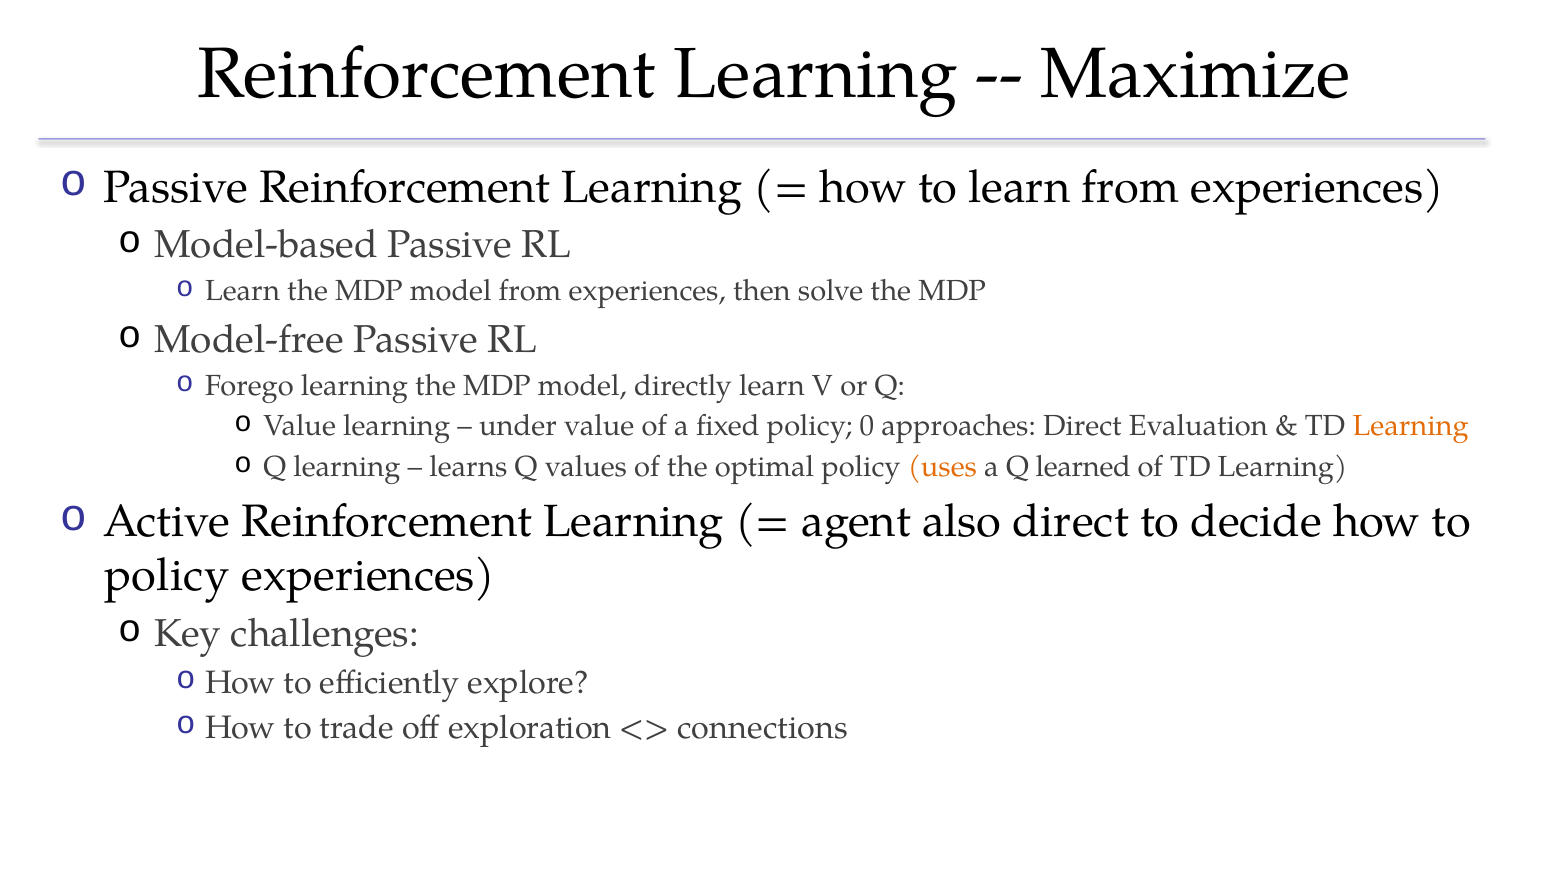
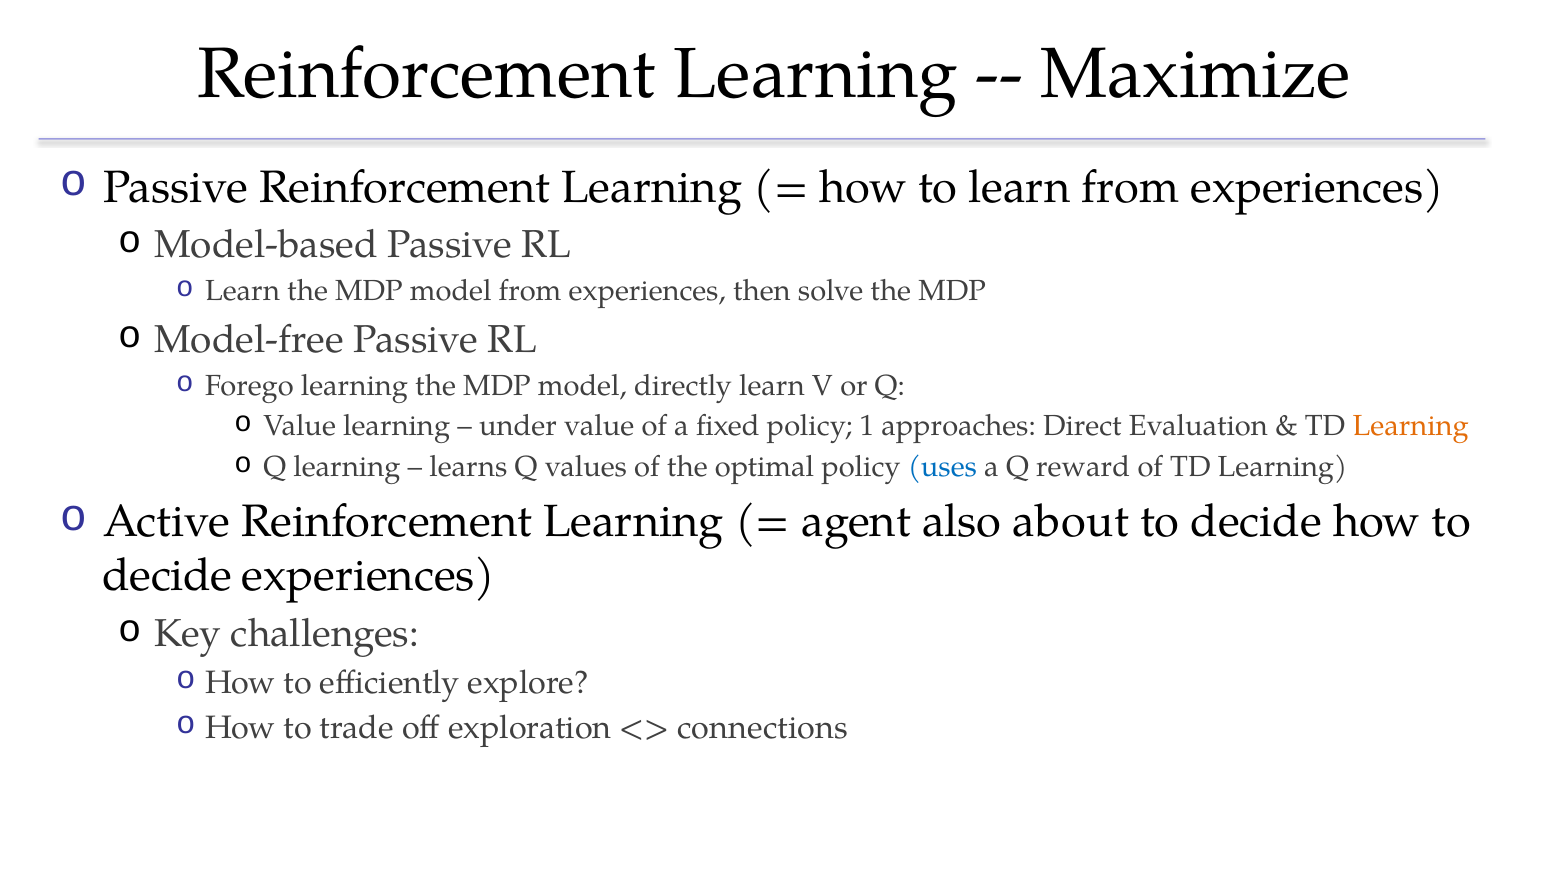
0: 0 -> 1
uses colour: orange -> blue
learned: learned -> reward
also direct: direct -> about
policy at (167, 576): policy -> decide
